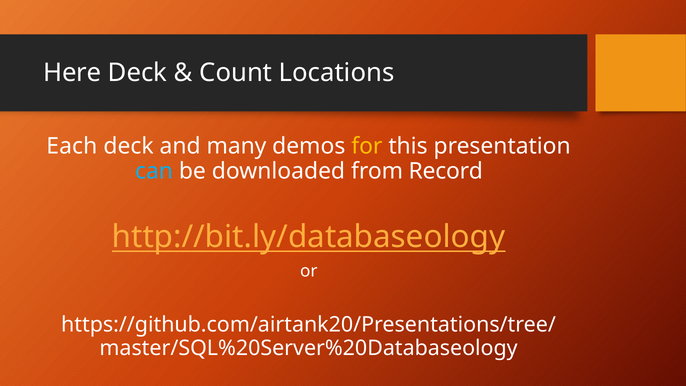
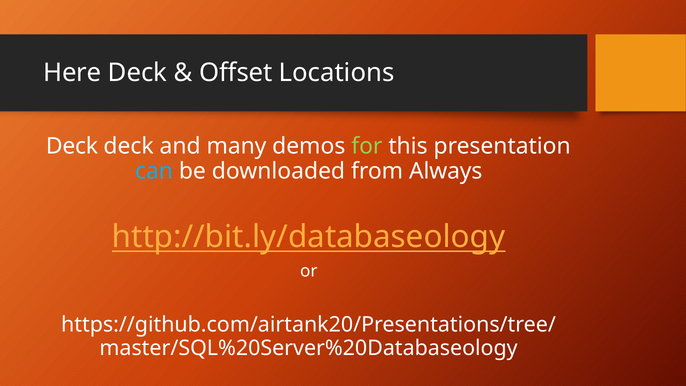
Count: Count -> Offset
Each at (72, 146): Each -> Deck
for colour: yellow -> light green
Record: Record -> Always
